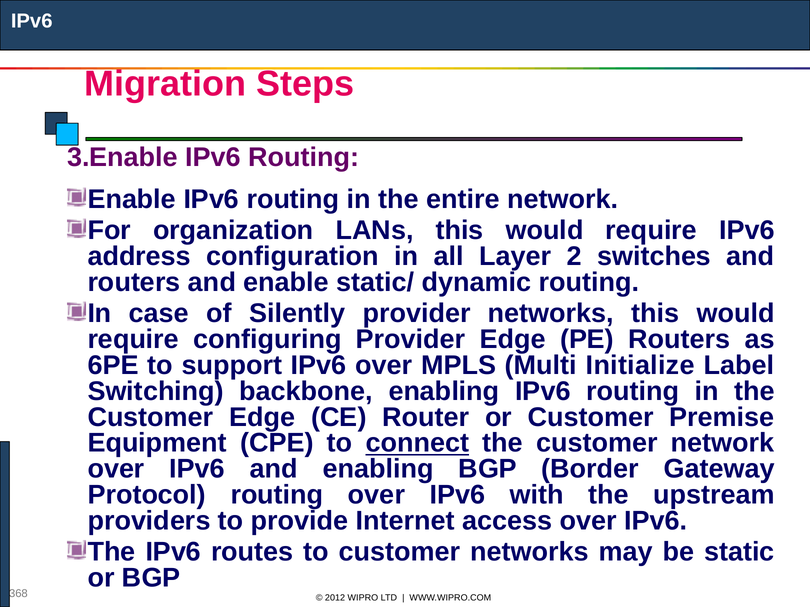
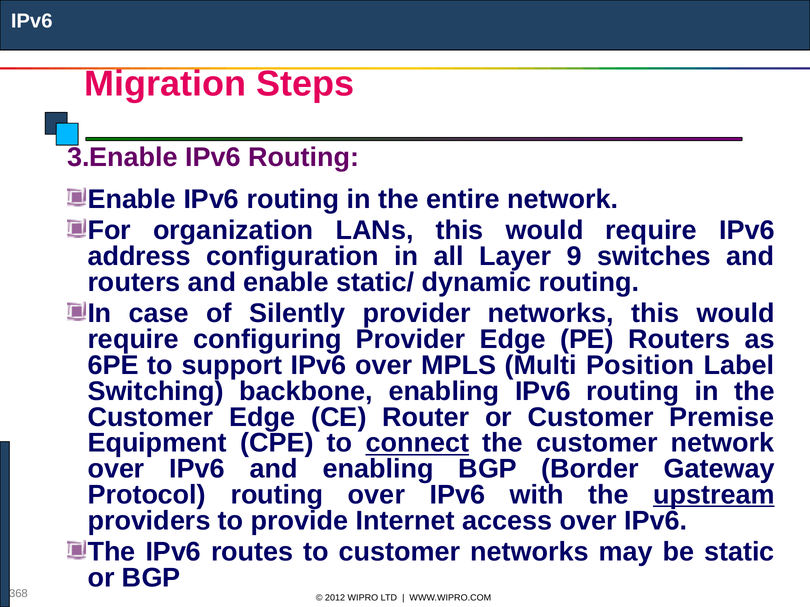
2: 2 -> 9
Initialize: Initialize -> Position
upstream underline: none -> present
